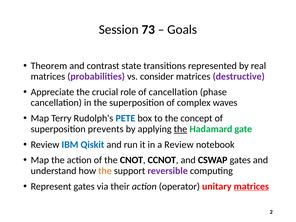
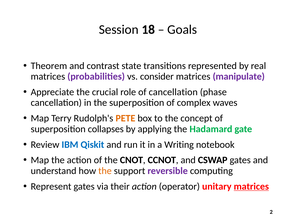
73: 73 -> 18
destructive: destructive -> manipulate
PETE colour: blue -> orange
prevents: prevents -> collapses
the at (180, 129) underline: present -> none
a Review: Review -> Writing
